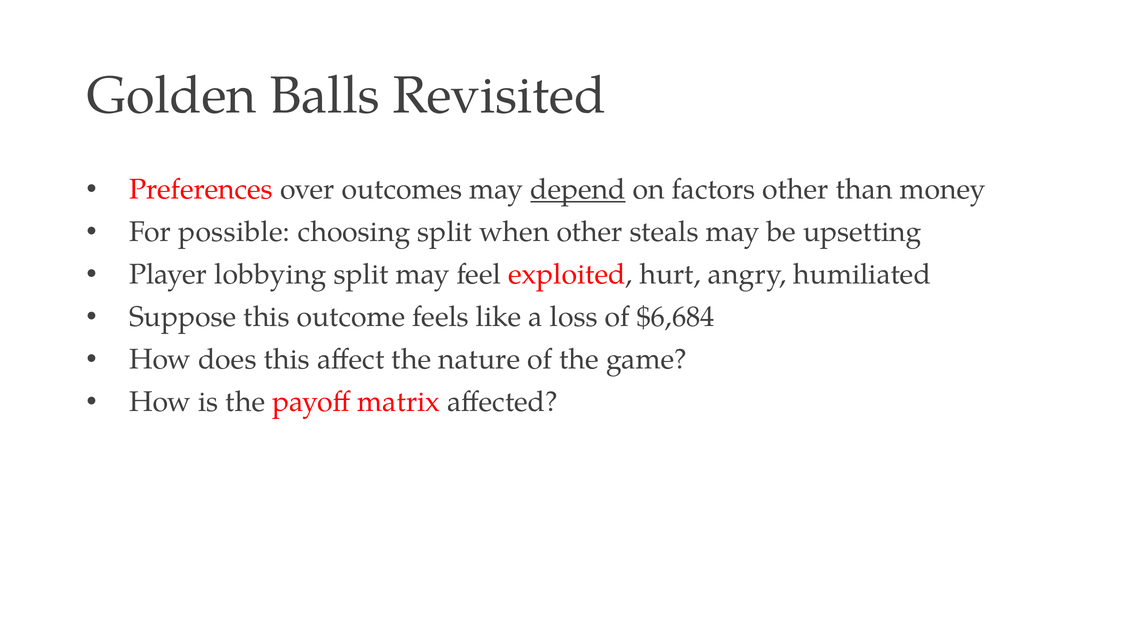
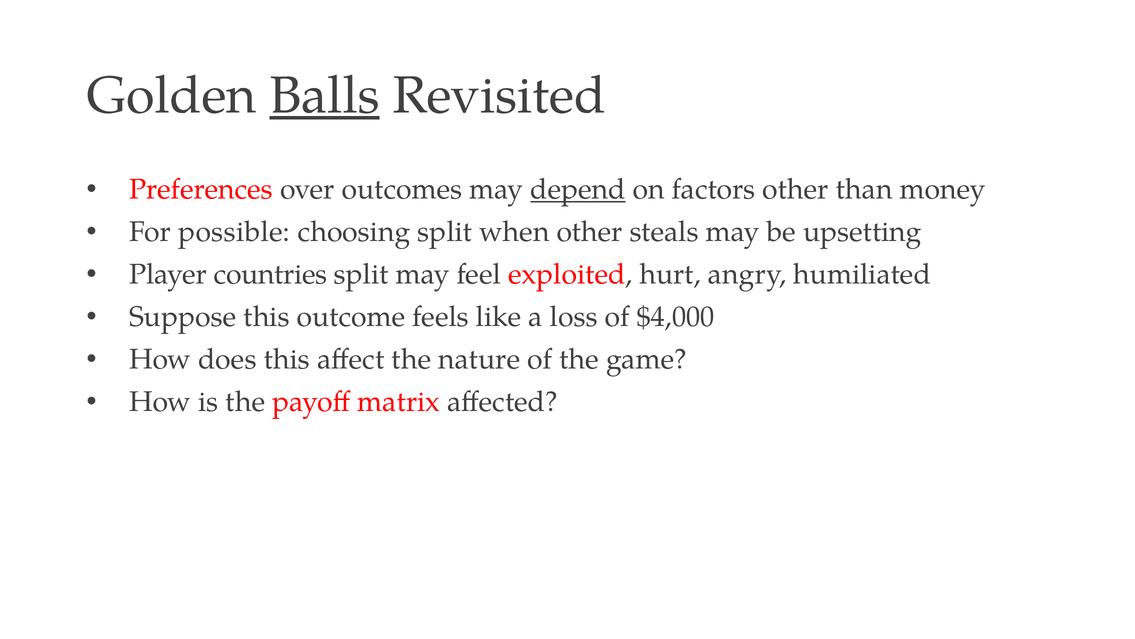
Balls underline: none -> present
lobbying: lobbying -> countries
$6,684: $6,684 -> $4,000
